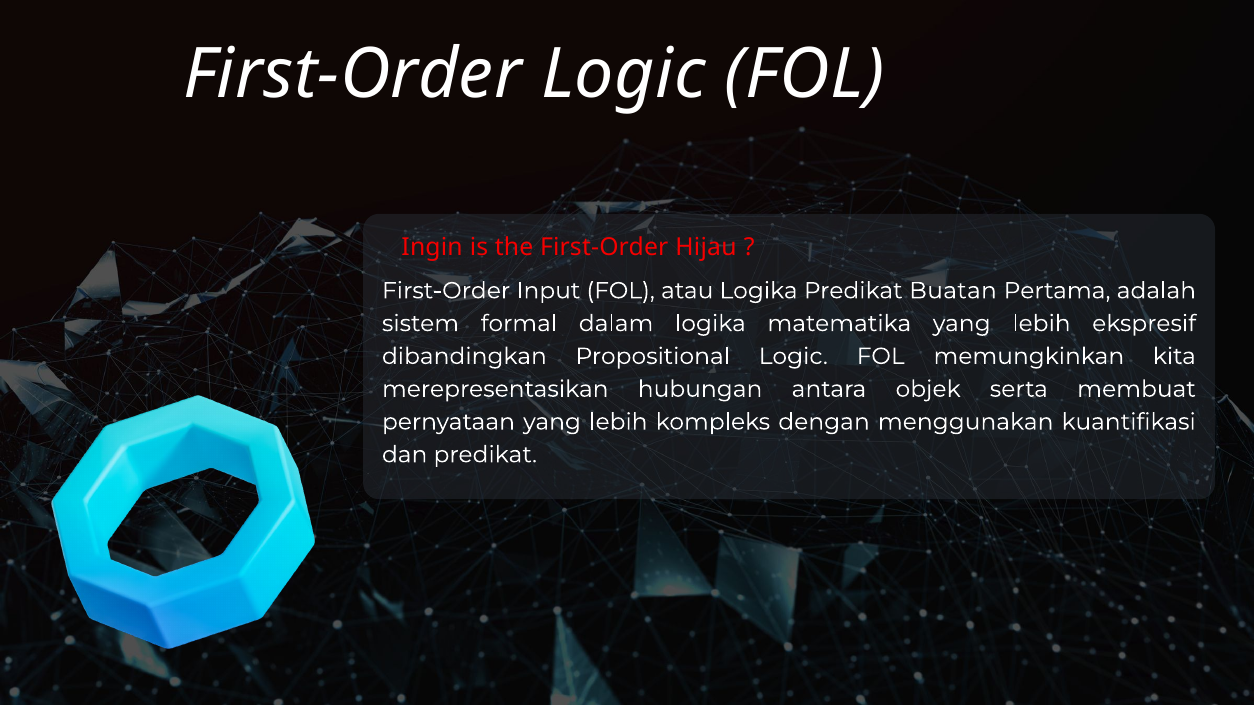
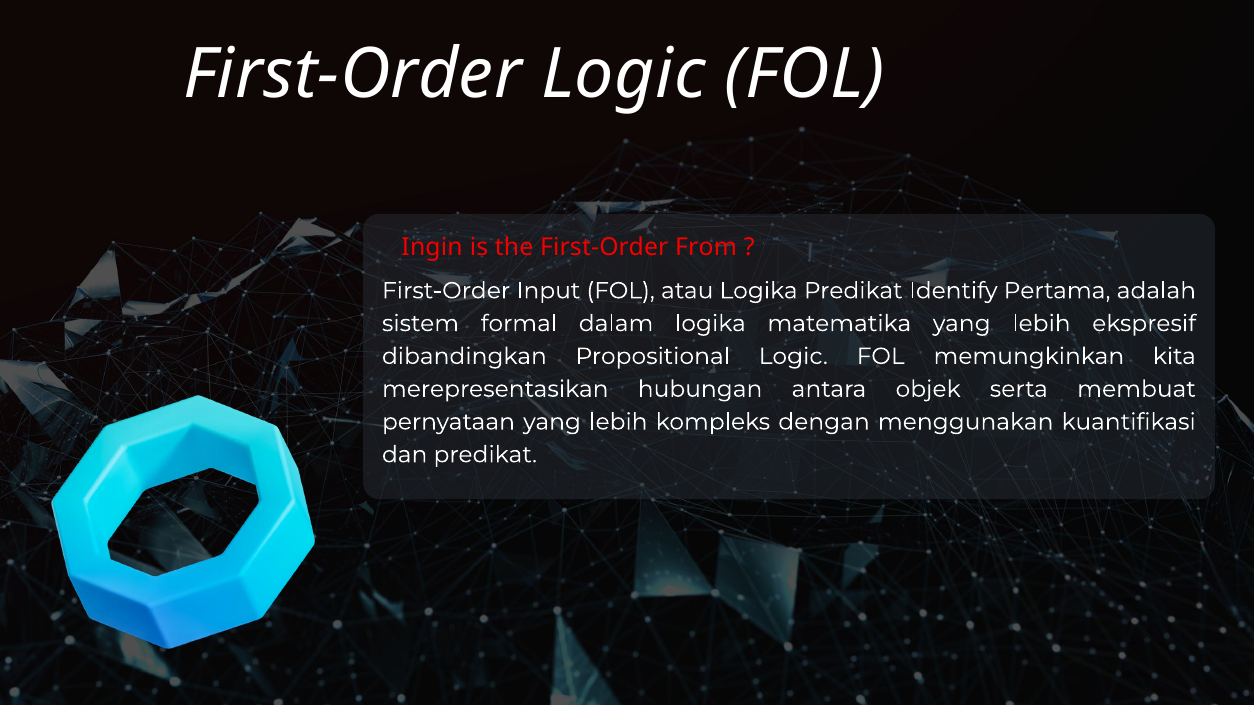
Hijau: Hijau -> From
Buatan: Buatan -> Identify
